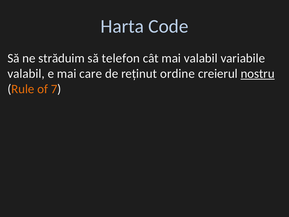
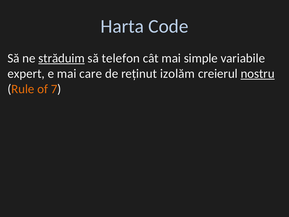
străduim underline: none -> present
mai valabil: valabil -> simple
valabil at (26, 74): valabil -> expert
ordine: ordine -> izolăm
